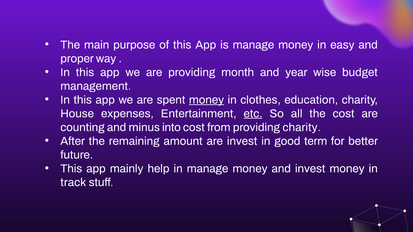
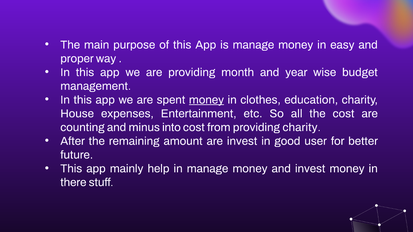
etc underline: present -> none
term: term -> user
track: track -> there
